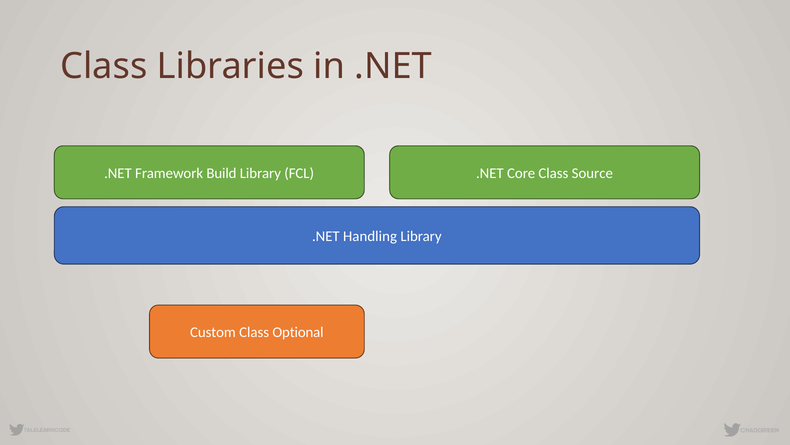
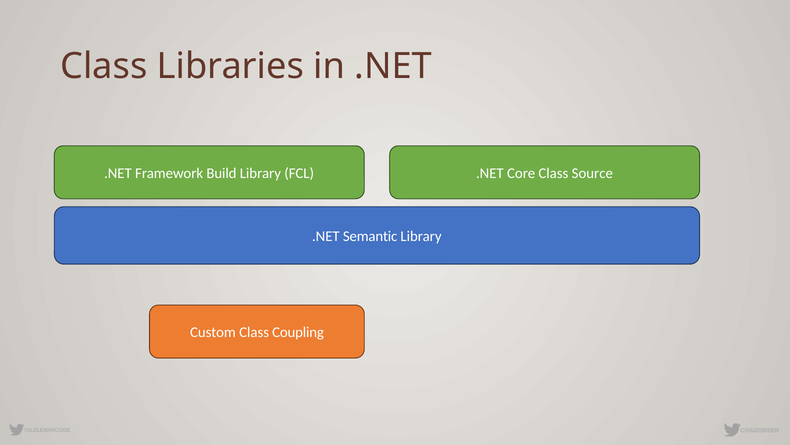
Handling: Handling -> Semantic
Optional: Optional -> Coupling
